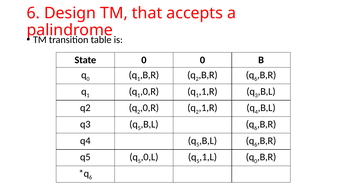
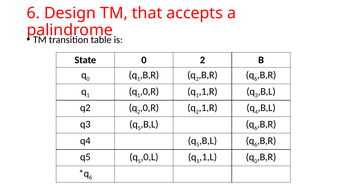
0 0: 0 -> 2
